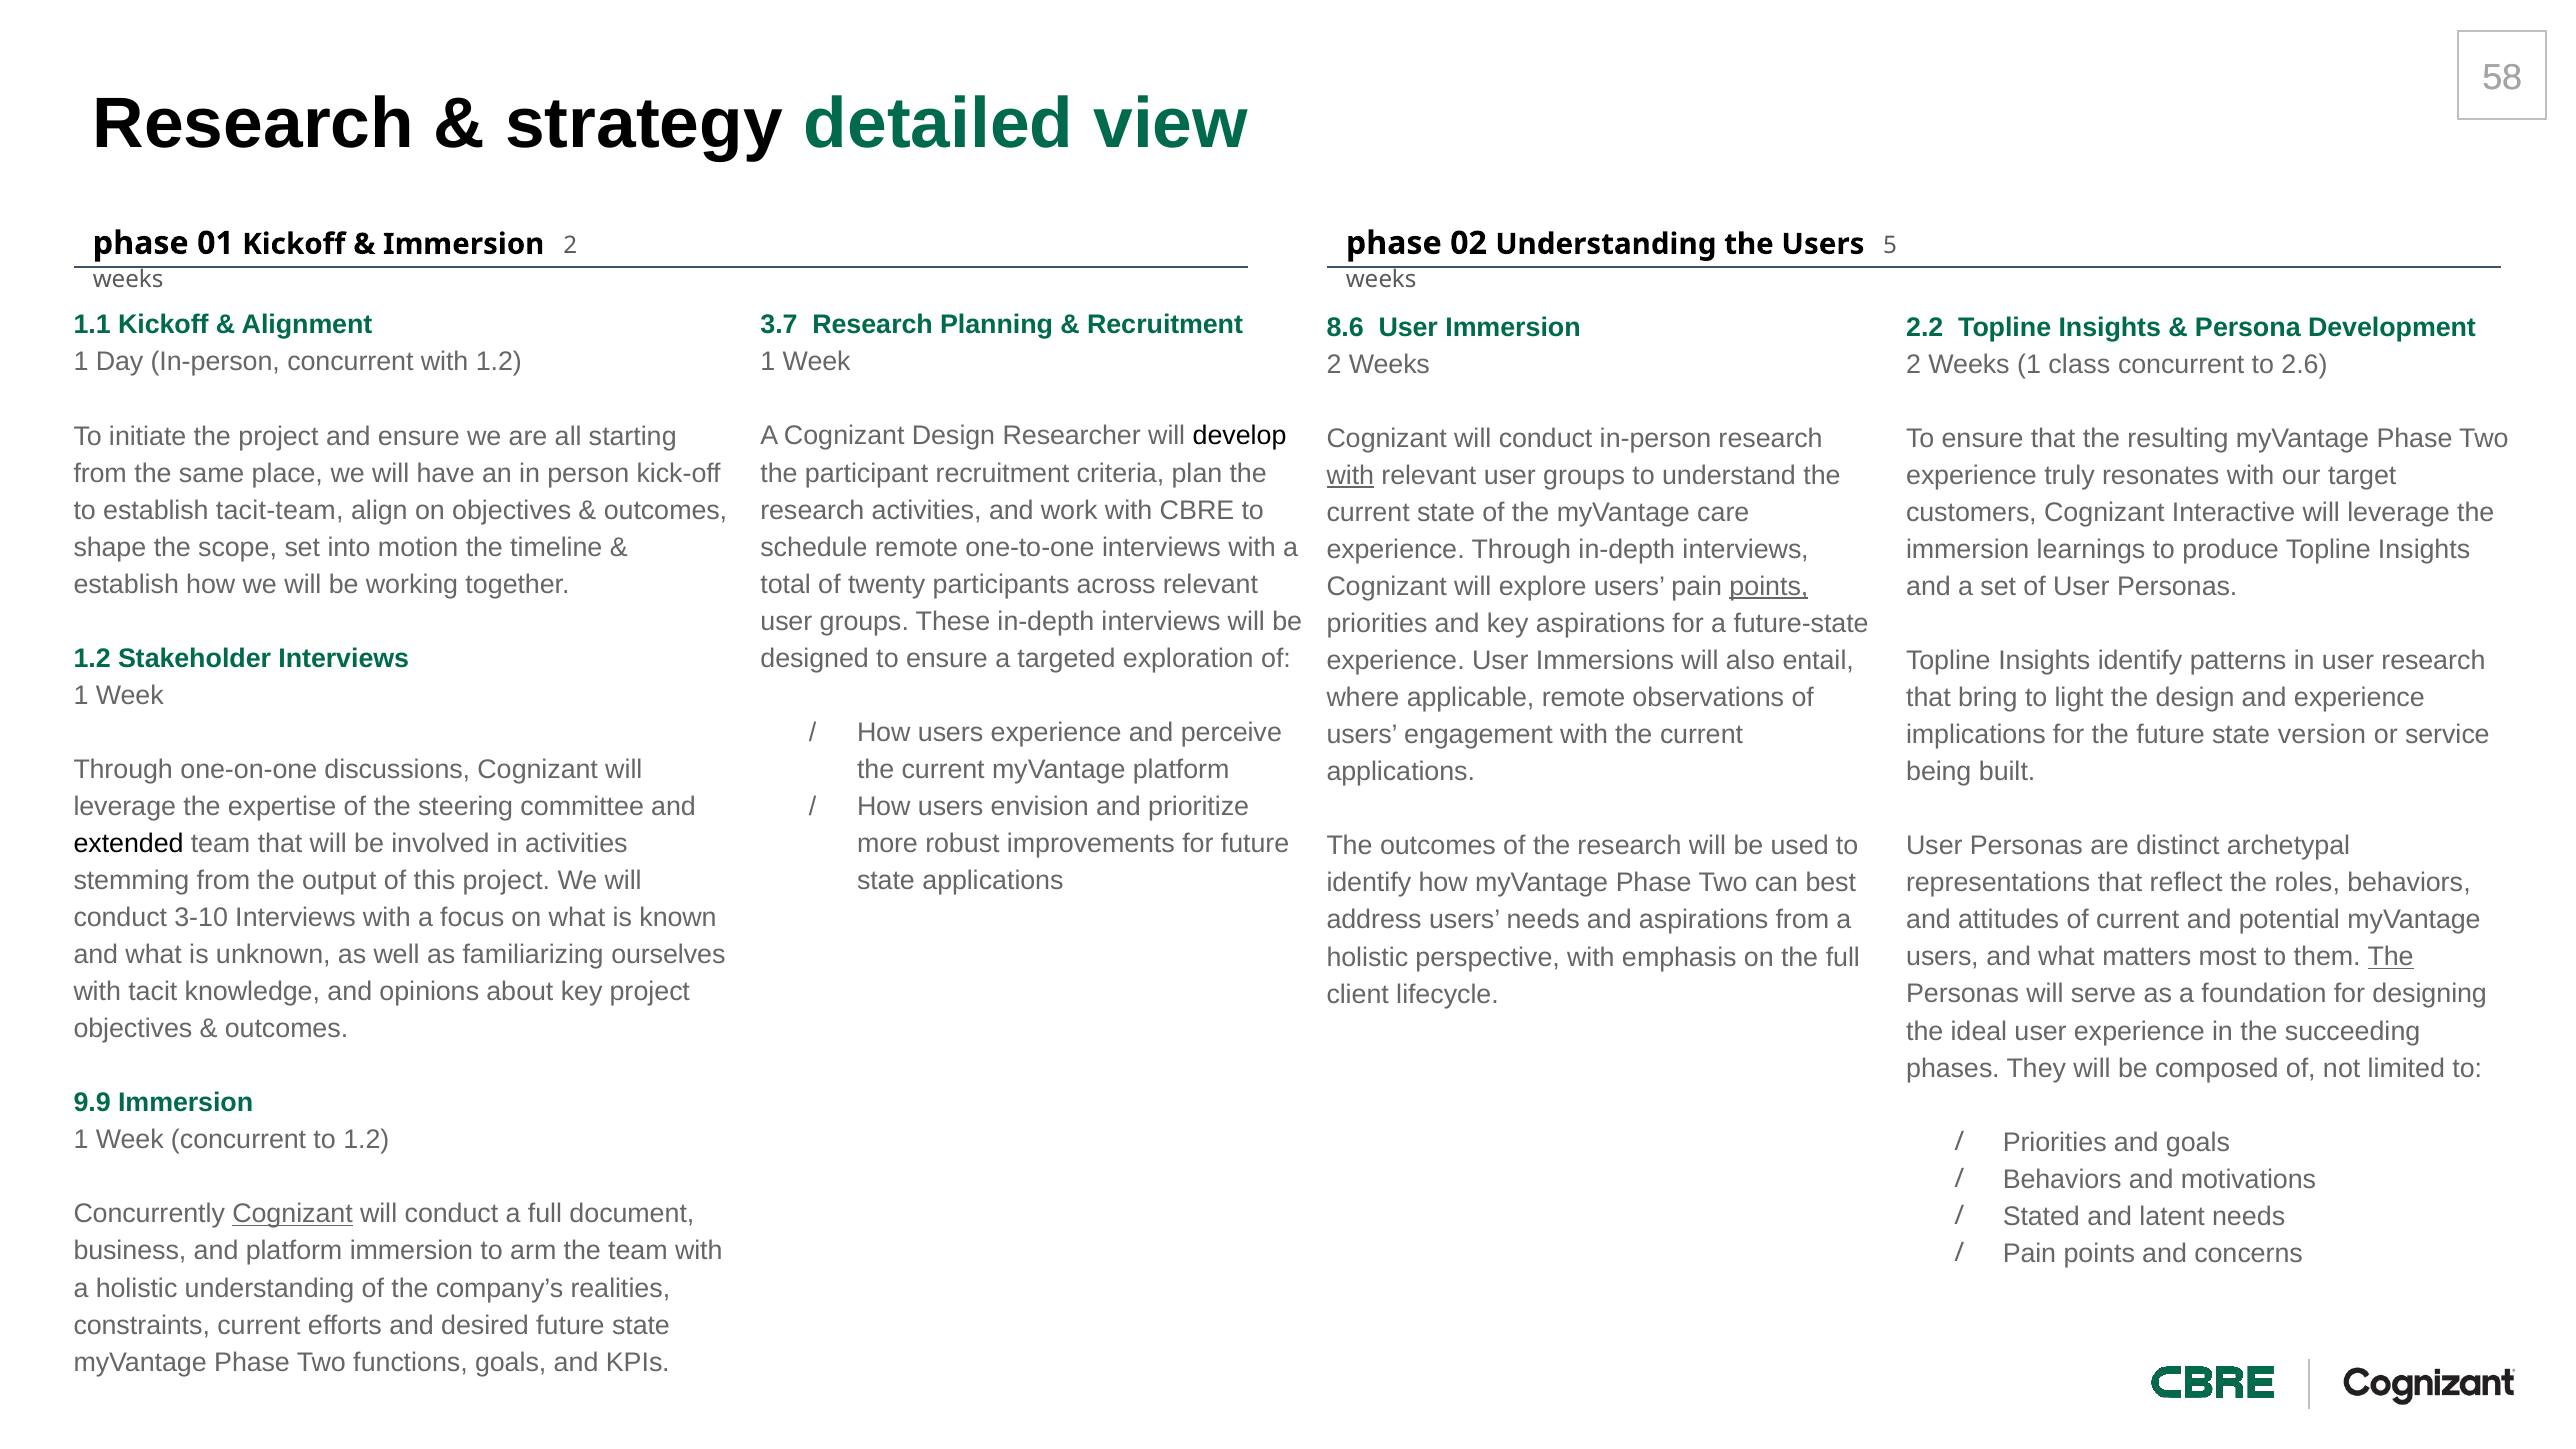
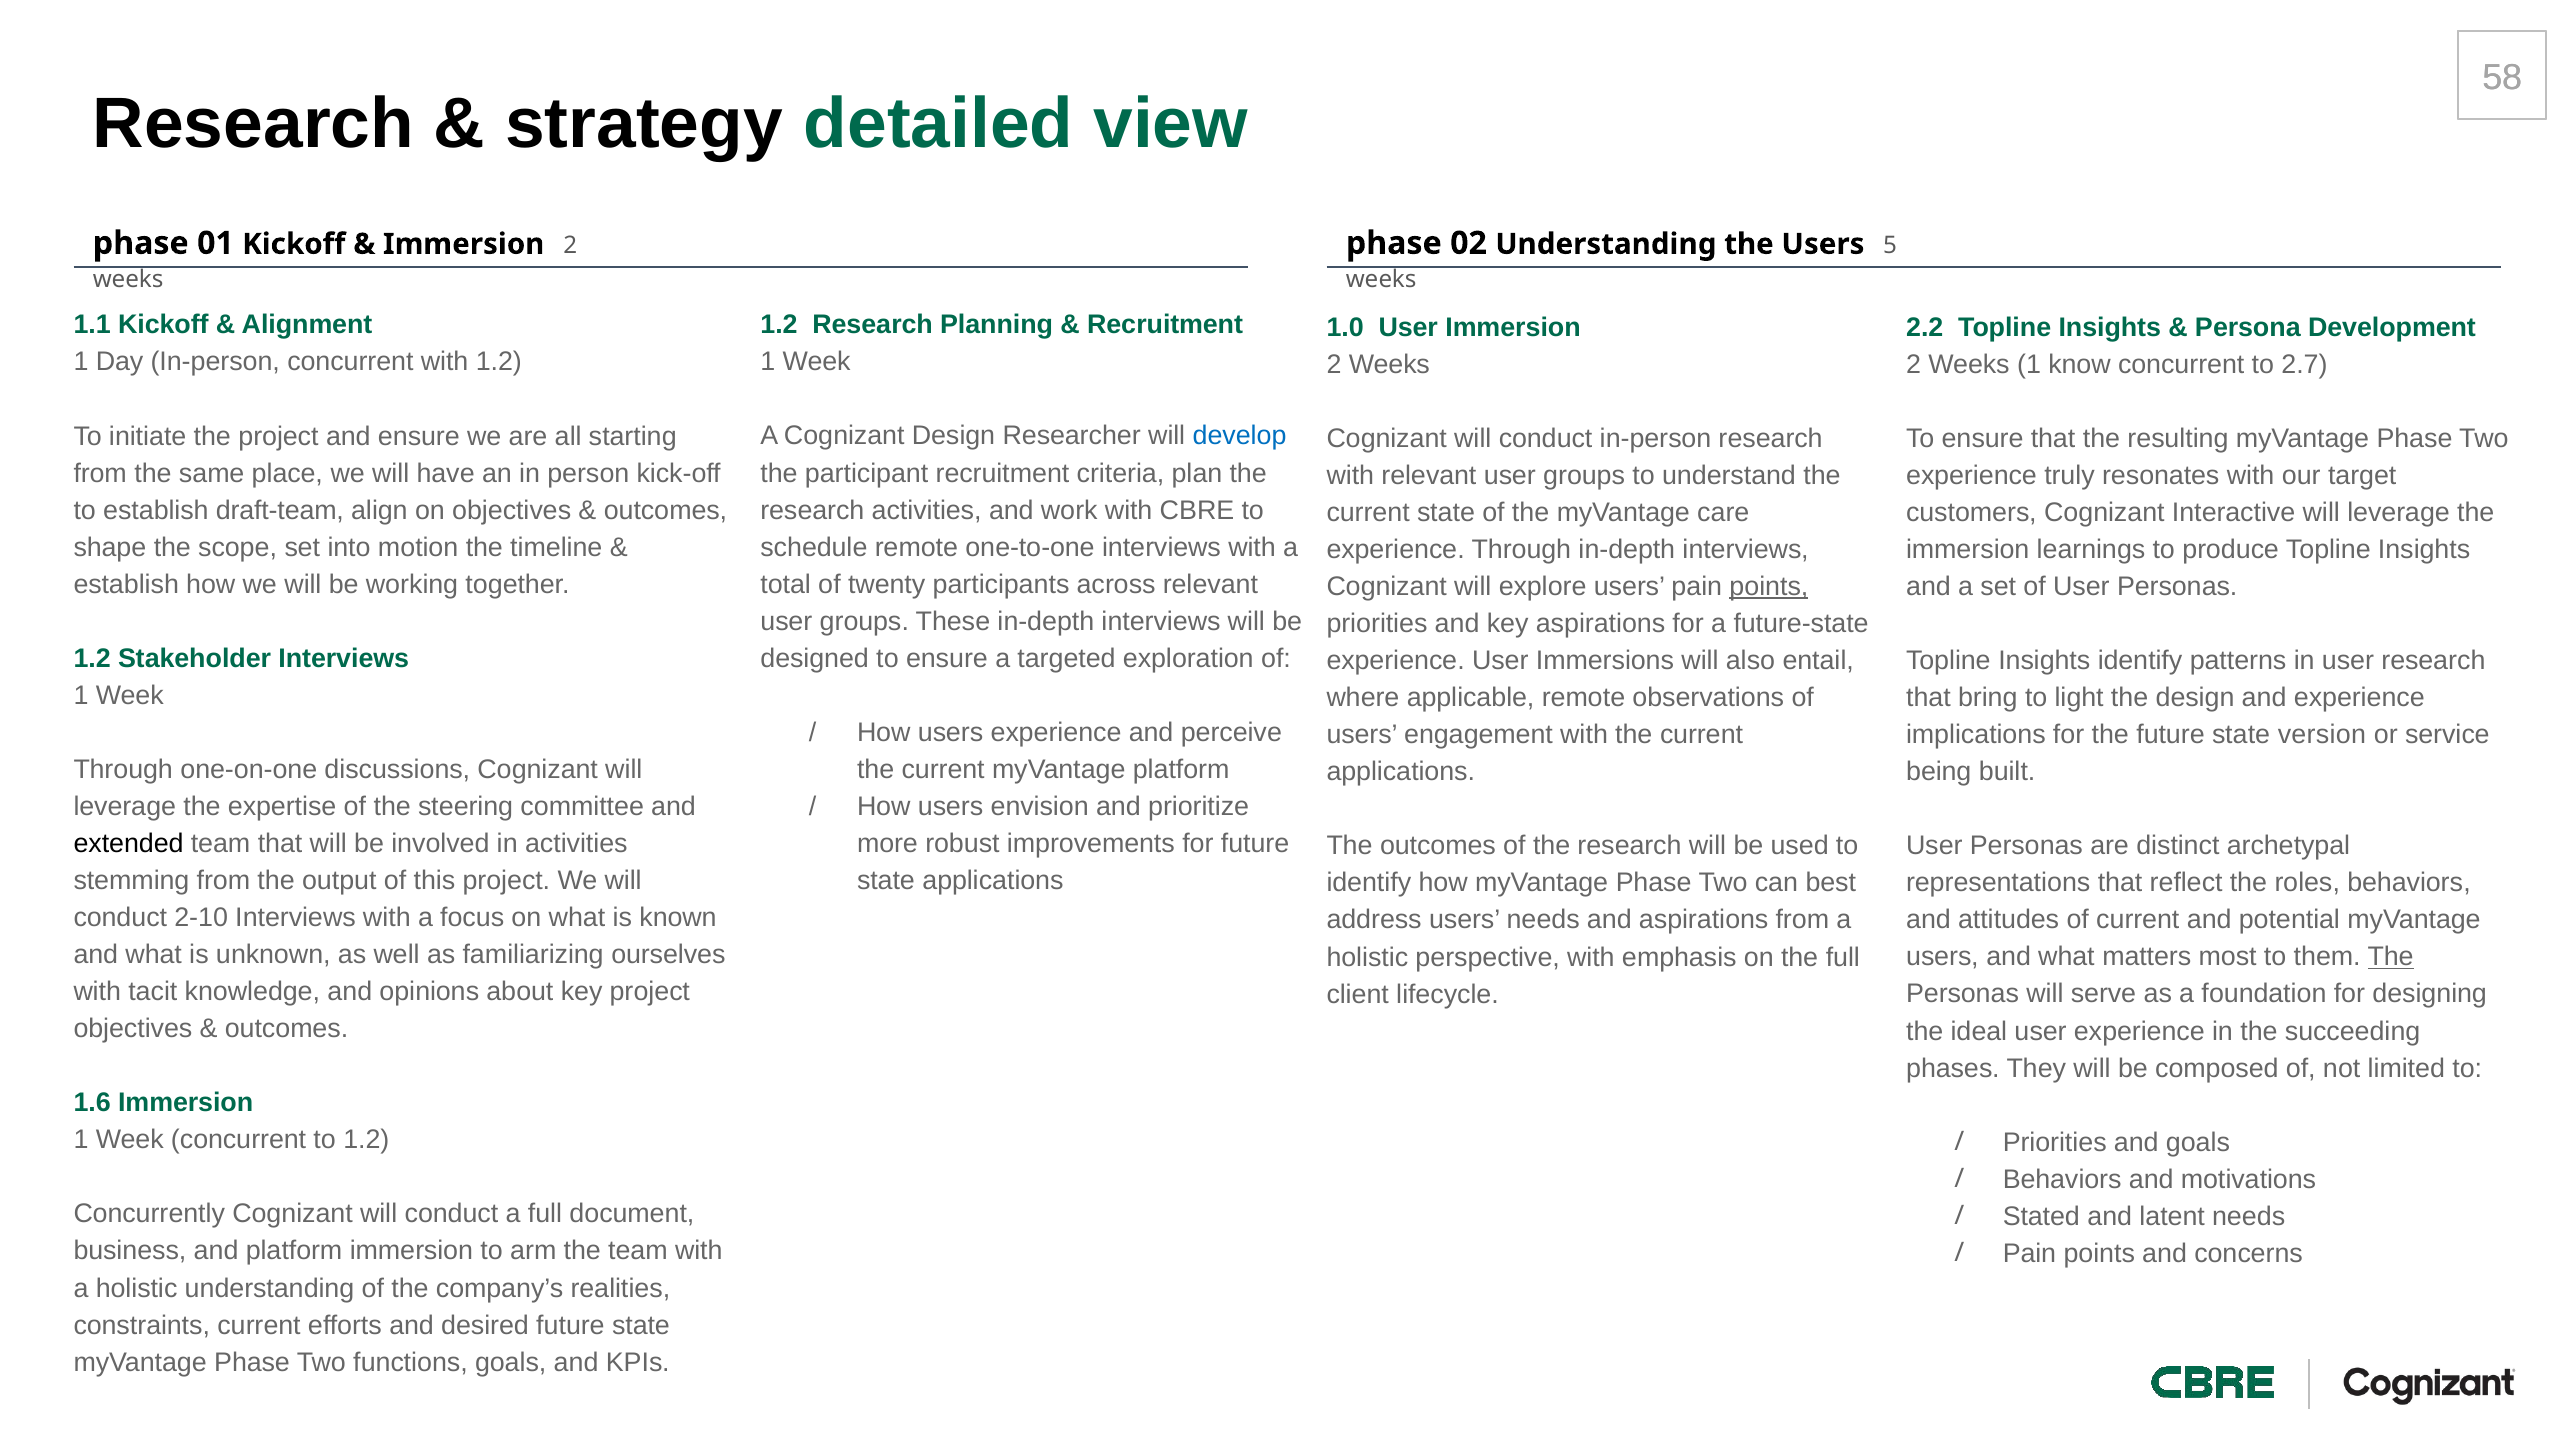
3.7 at (779, 325): 3.7 -> 1.2
8.6: 8.6 -> 1.0
class: class -> know
2.6: 2.6 -> 2.7
develop colour: black -> blue
with at (1350, 476) underline: present -> none
tacit-team: tacit-team -> draft-team
3-10: 3-10 -> 2-10
9.9: 9.9 -> 1.6
Cognizant at (293, 1214) underline: present -> none
